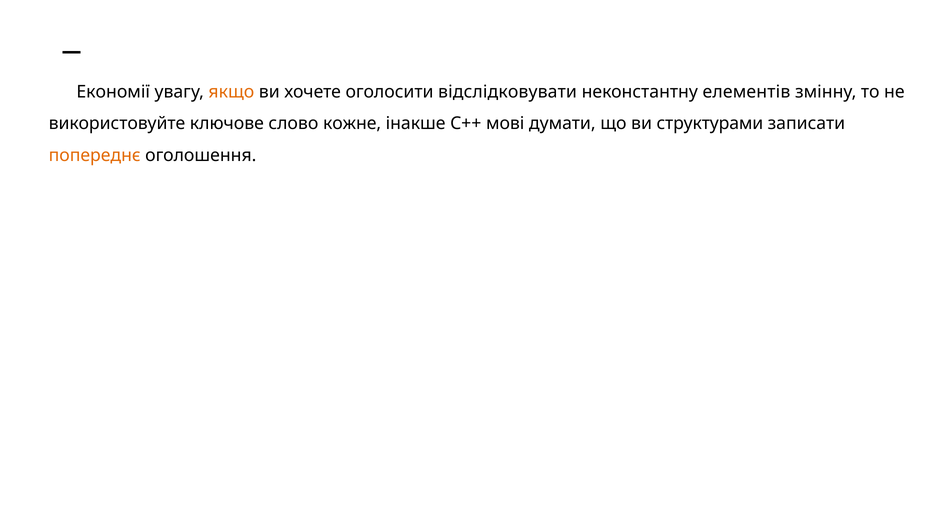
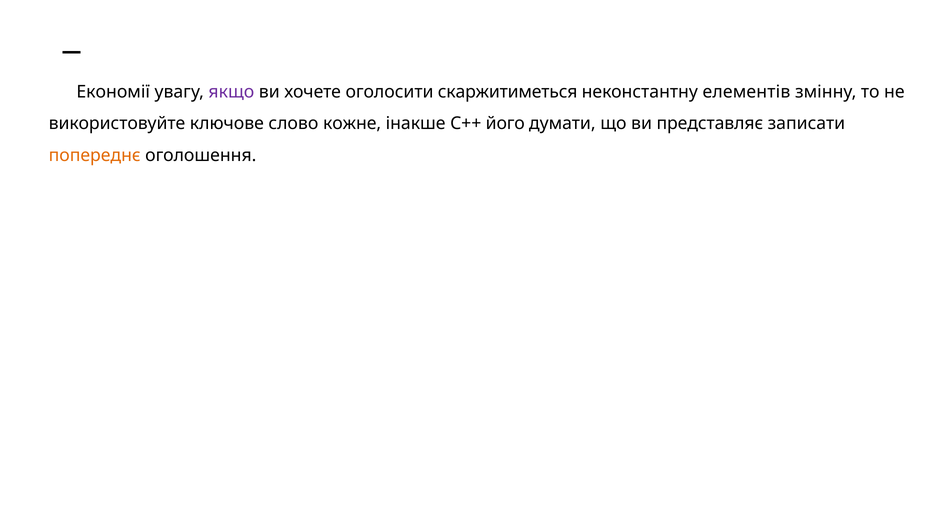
якщо colour: orange -> purple
відслідковувати: відслідковувати -> скаржитиметься
мові: мові -> його
структурами: структурами -> представляє
